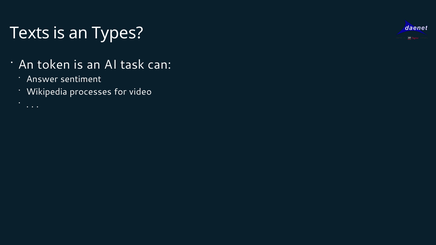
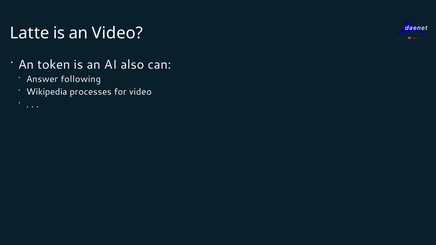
Texts: Texts -> Latte
an Types: Types -> Video
task: task -> also
sentiment: sentiment -> following
